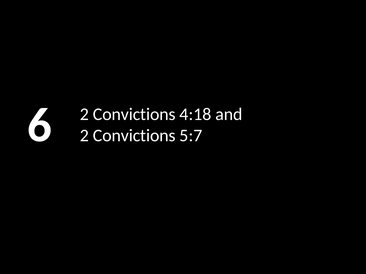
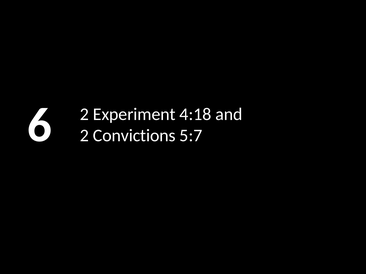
Convictions at (134, 114): Convictions -> Experiment
